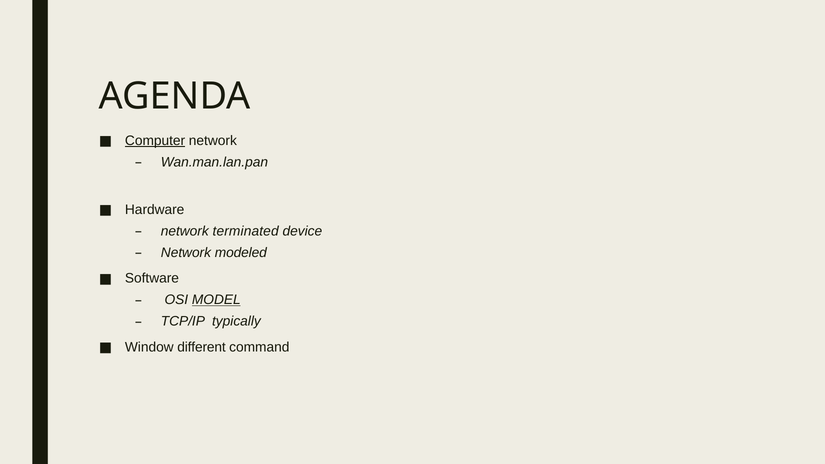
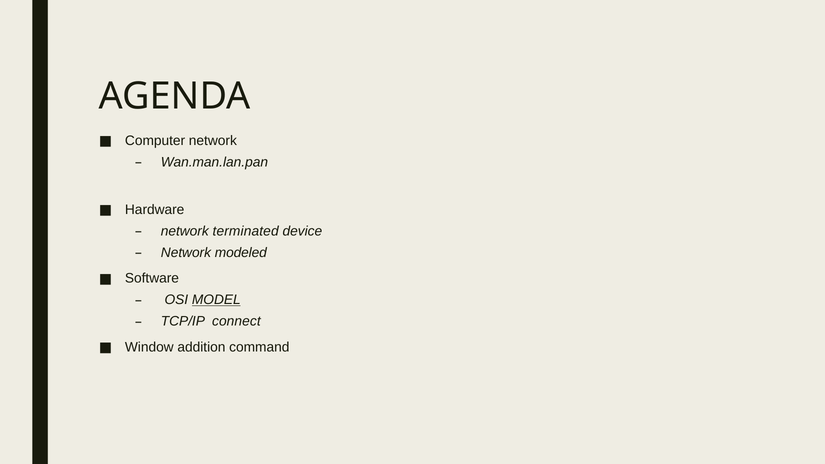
Computer underline: present -> none
typically: typically -> connect
different: different -> addition
